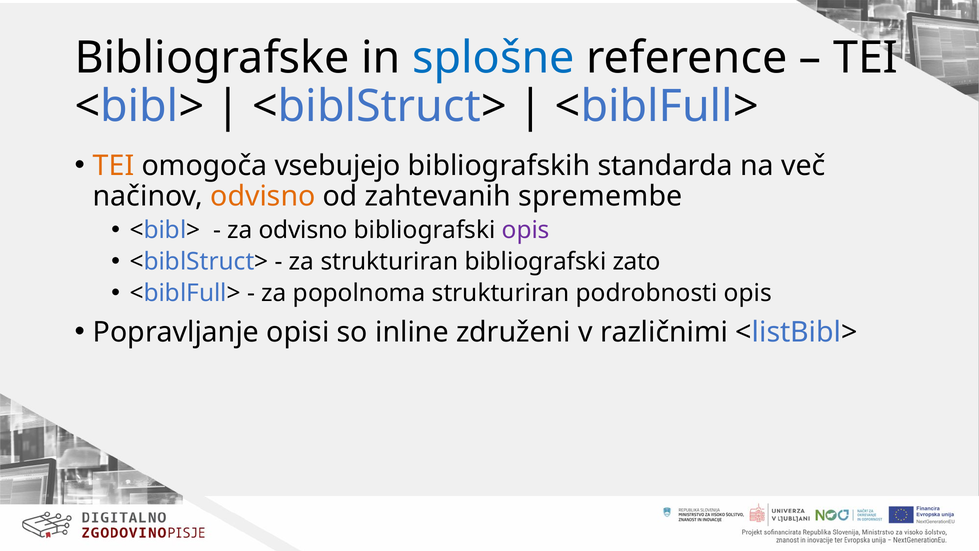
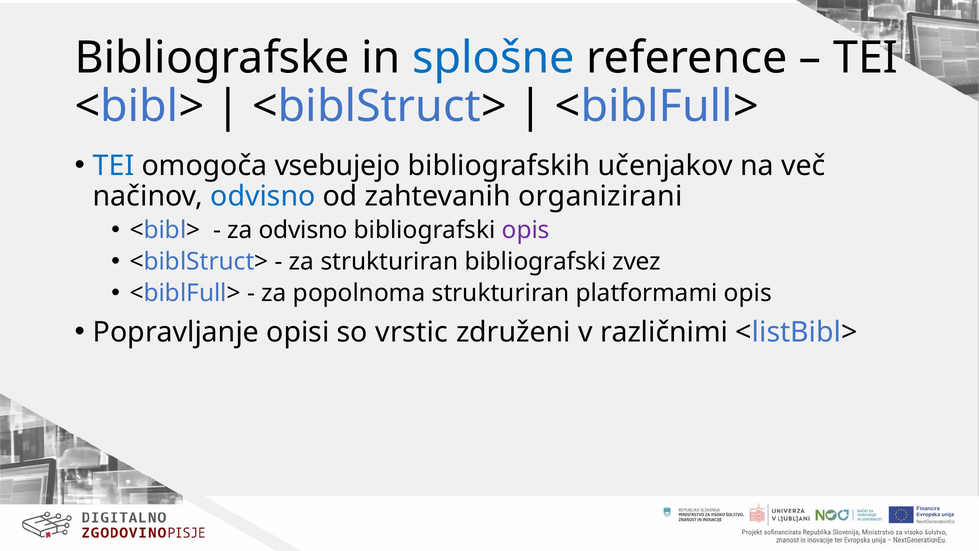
TEI at (114, 166) colour: orange -> blue
standarda: standarda -> učenjakov
odvisno at (263, 196) colour: orange -> blue
spremembe: spremembe -> organizirani
zato: zato -> zvez
podrobnosti: podrobnosti -> platformami
inline: inline -> vrstic
